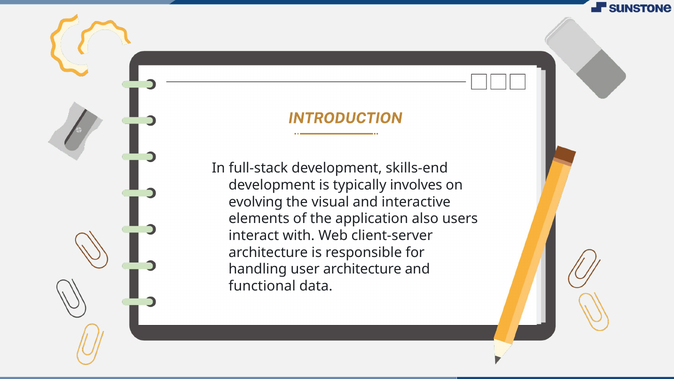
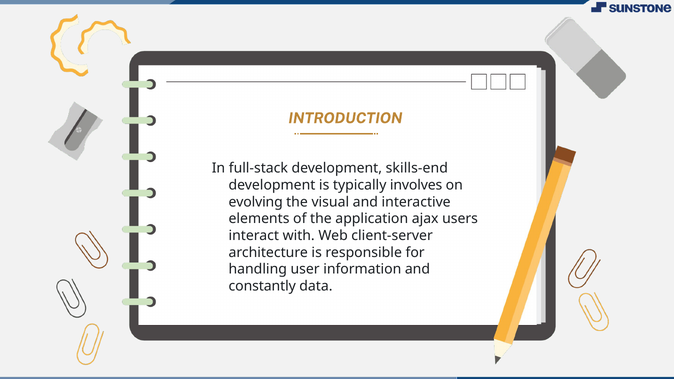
also: also -> ajax
user architecture: architecture -> information
functional: functional -> constantly
